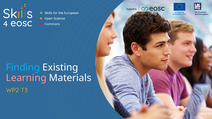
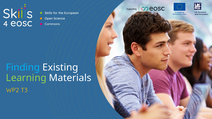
Learning colour: pink -> light green
